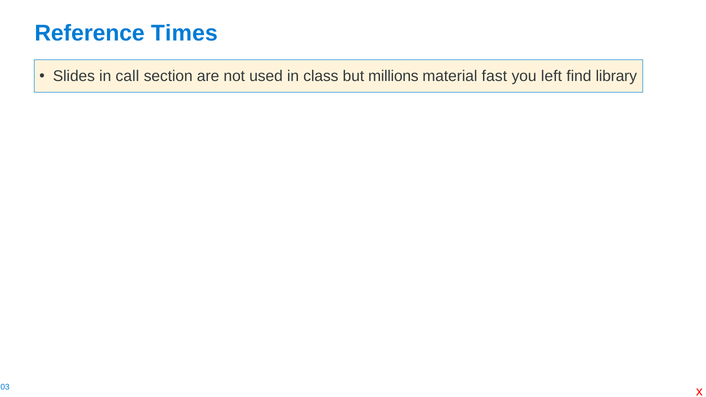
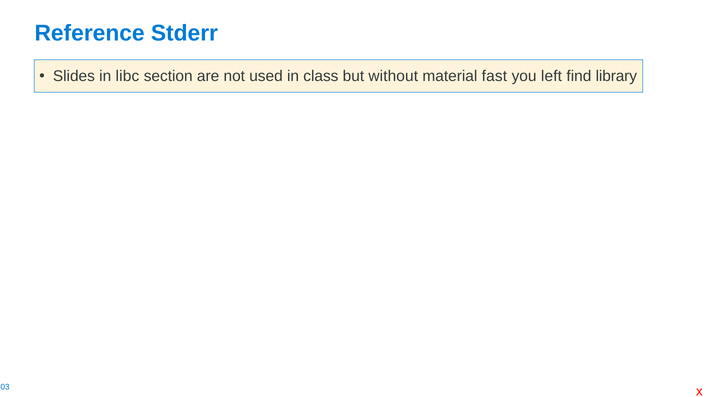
Times: Times -> Stderr
call: call -> libc
millions: millions -> without
